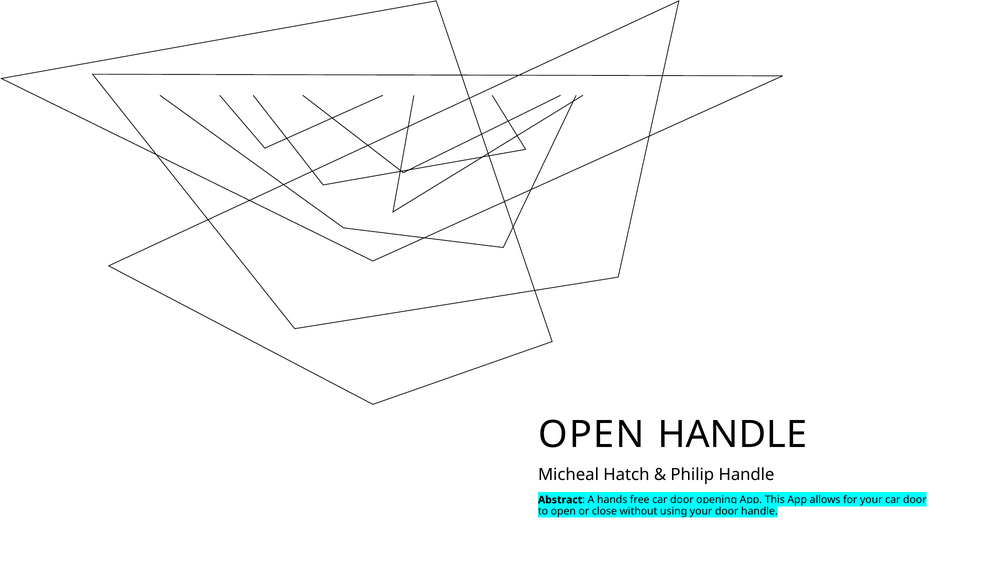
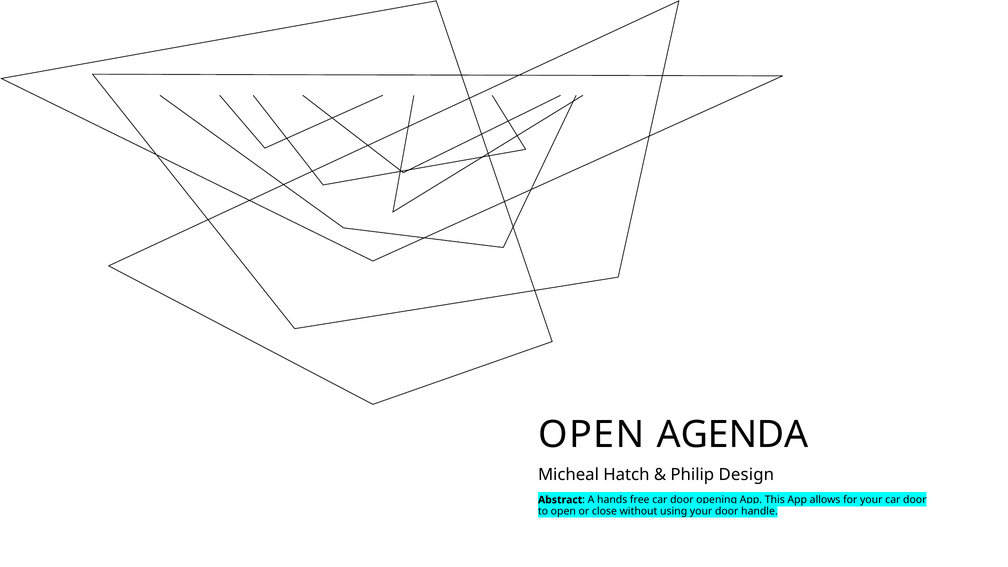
OPEN HANDLE: HANDLE -> AGENDA
Philip Handle: Handle -> Design
